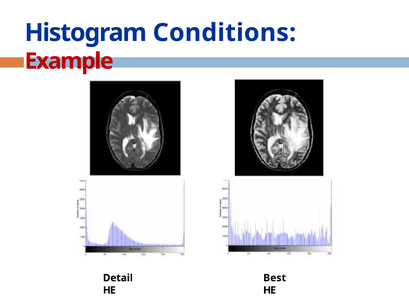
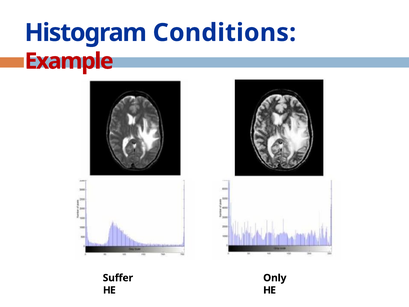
Detail: Detail -> Suffer
Best: Best -> Only
